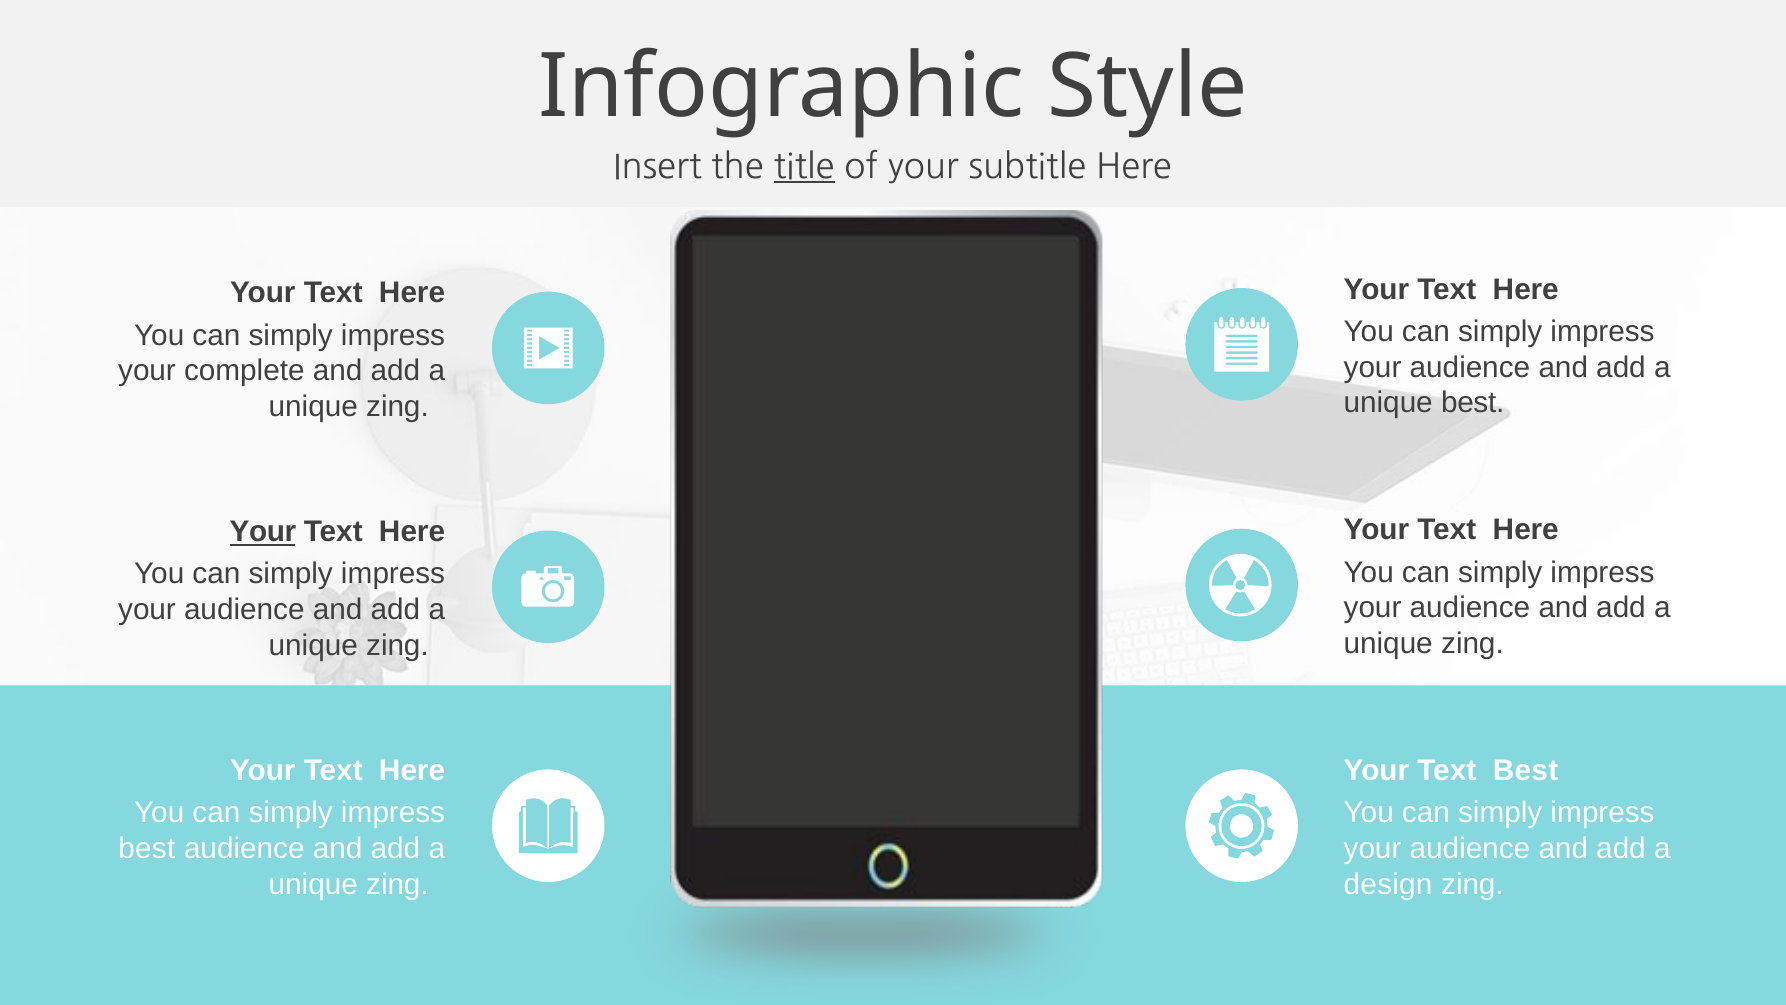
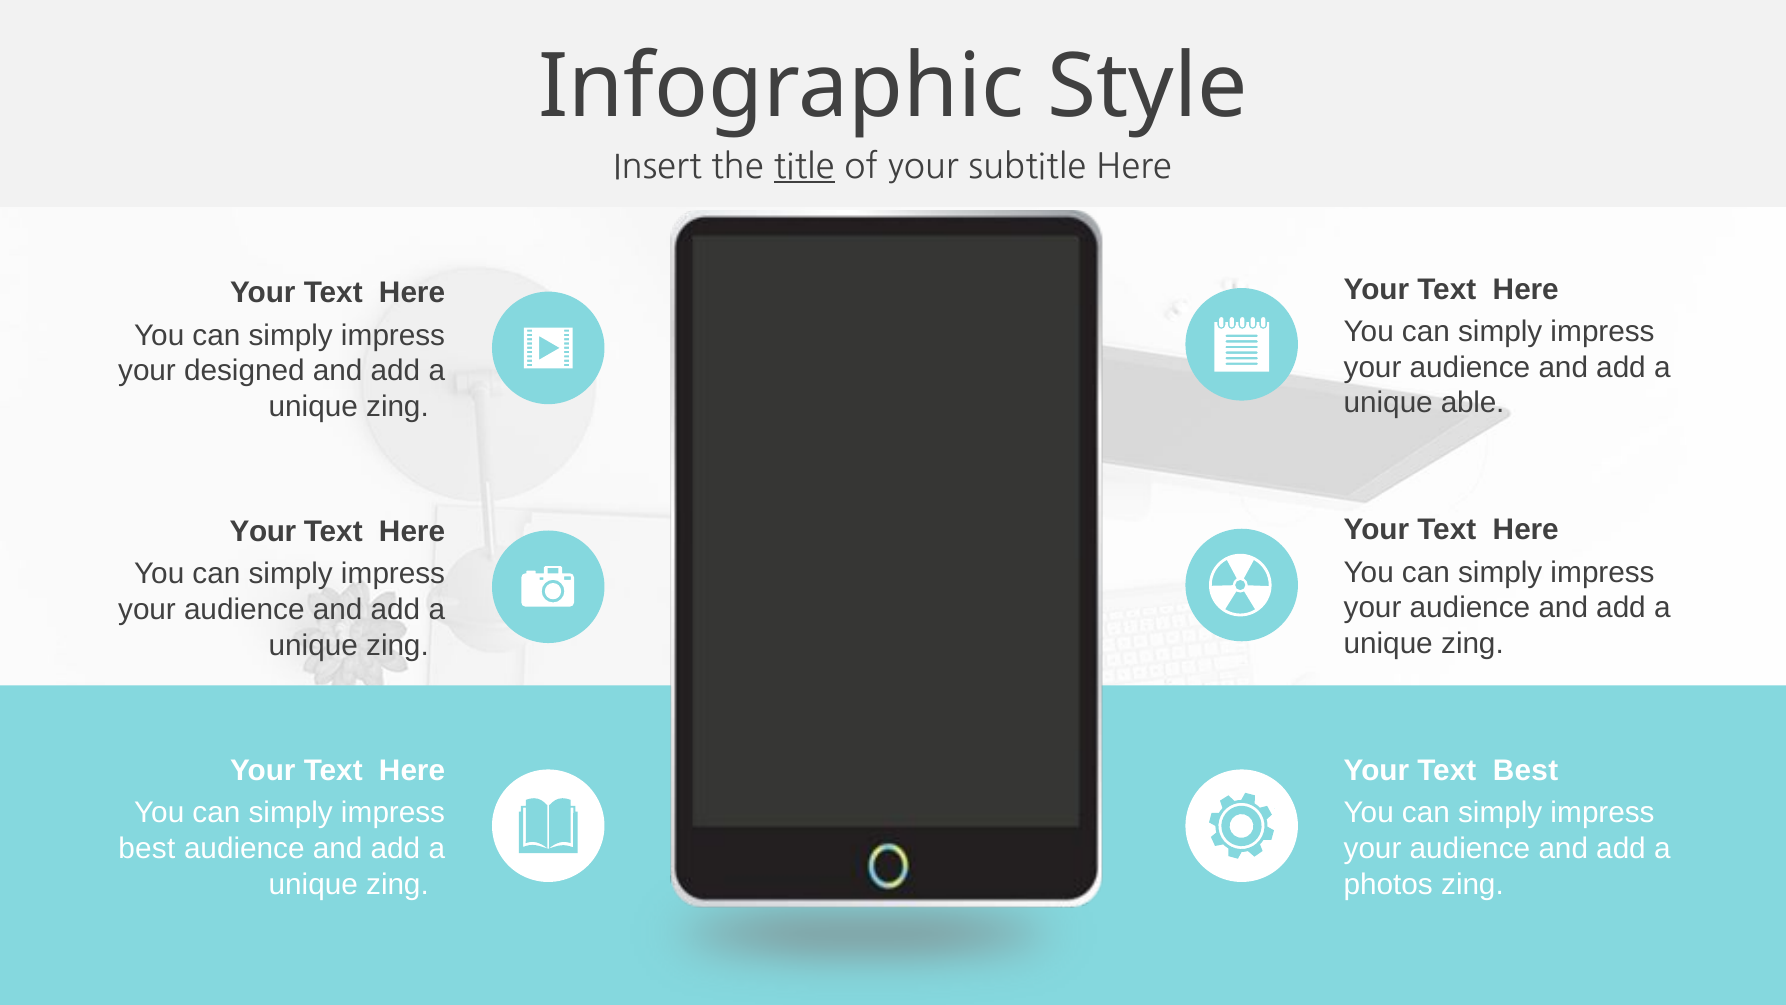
complete: complete -> designed
unique best: best -> able
Your at (263, 532) underline: present -> none
design: design -> photos
